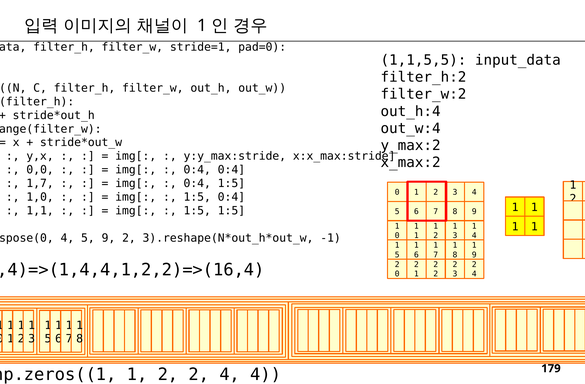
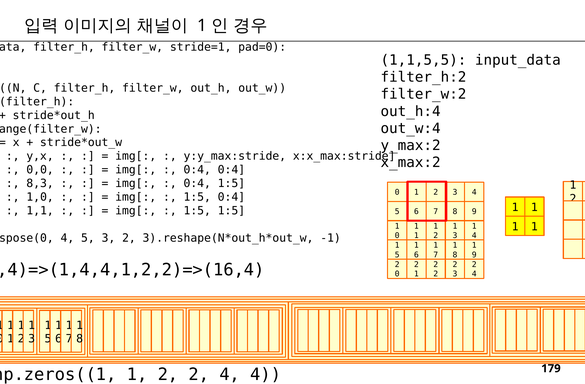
1,7: 1,7 -> 8,3
5 9: 9 -> 3
